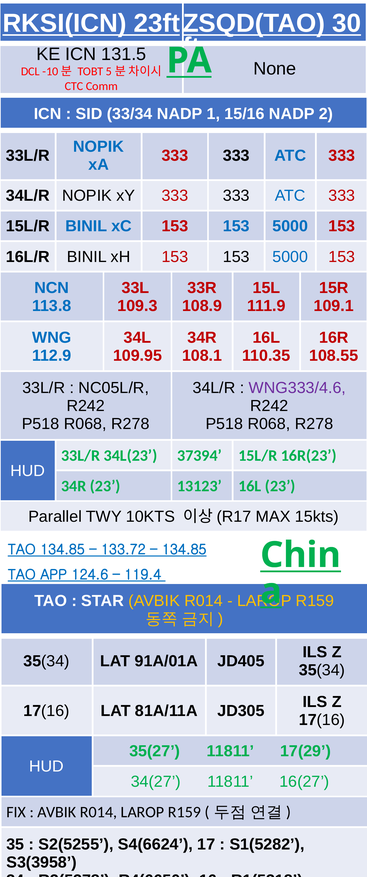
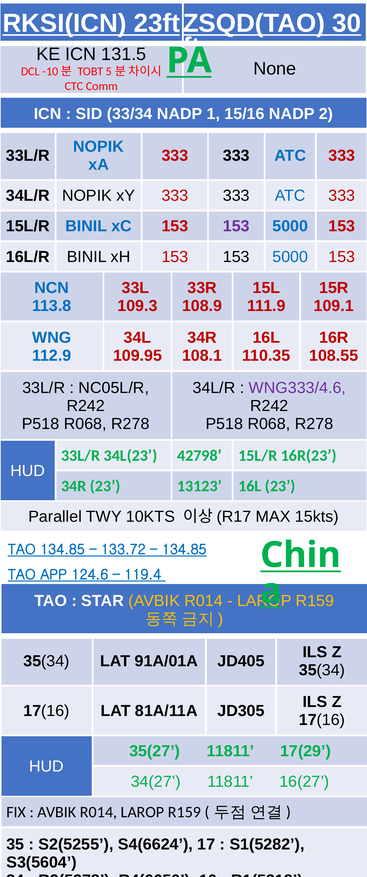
153 at (236, 226) colour: blue -> purple
37394: 37394 -> 42798
S3(3958: S3(3958 -> S3(5604
